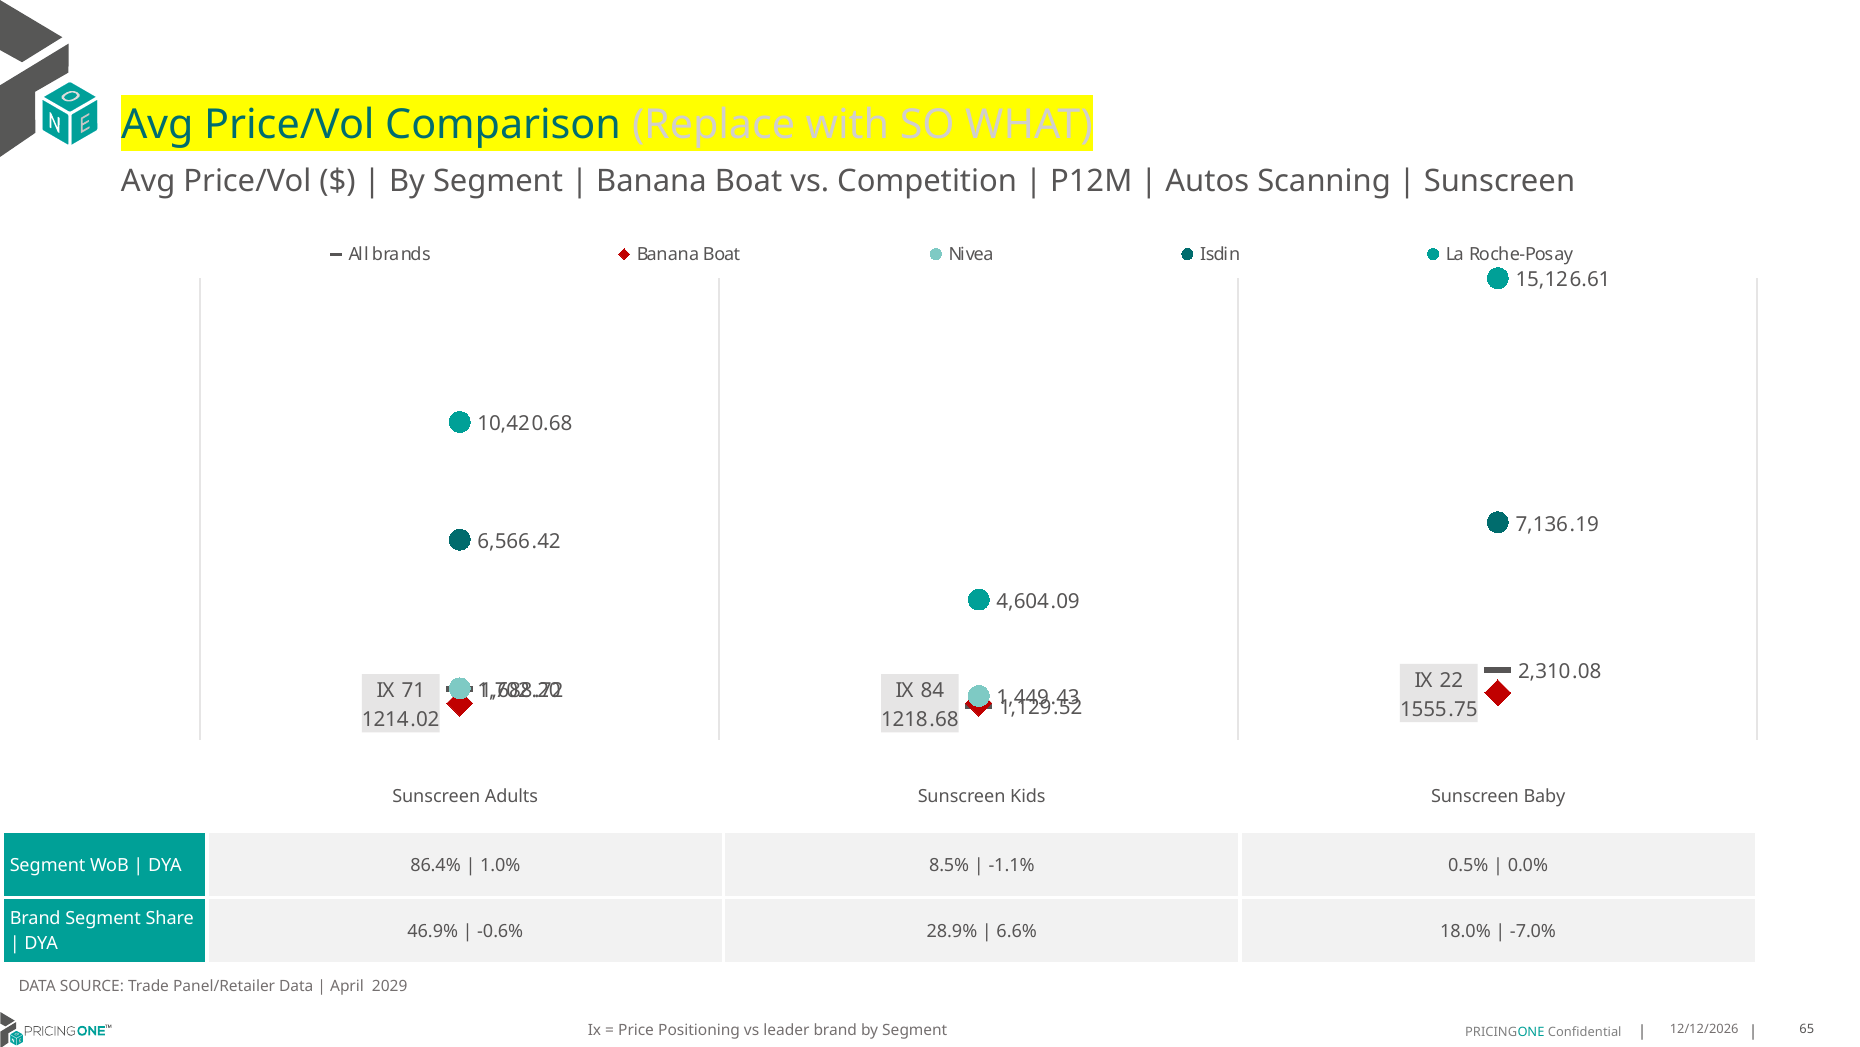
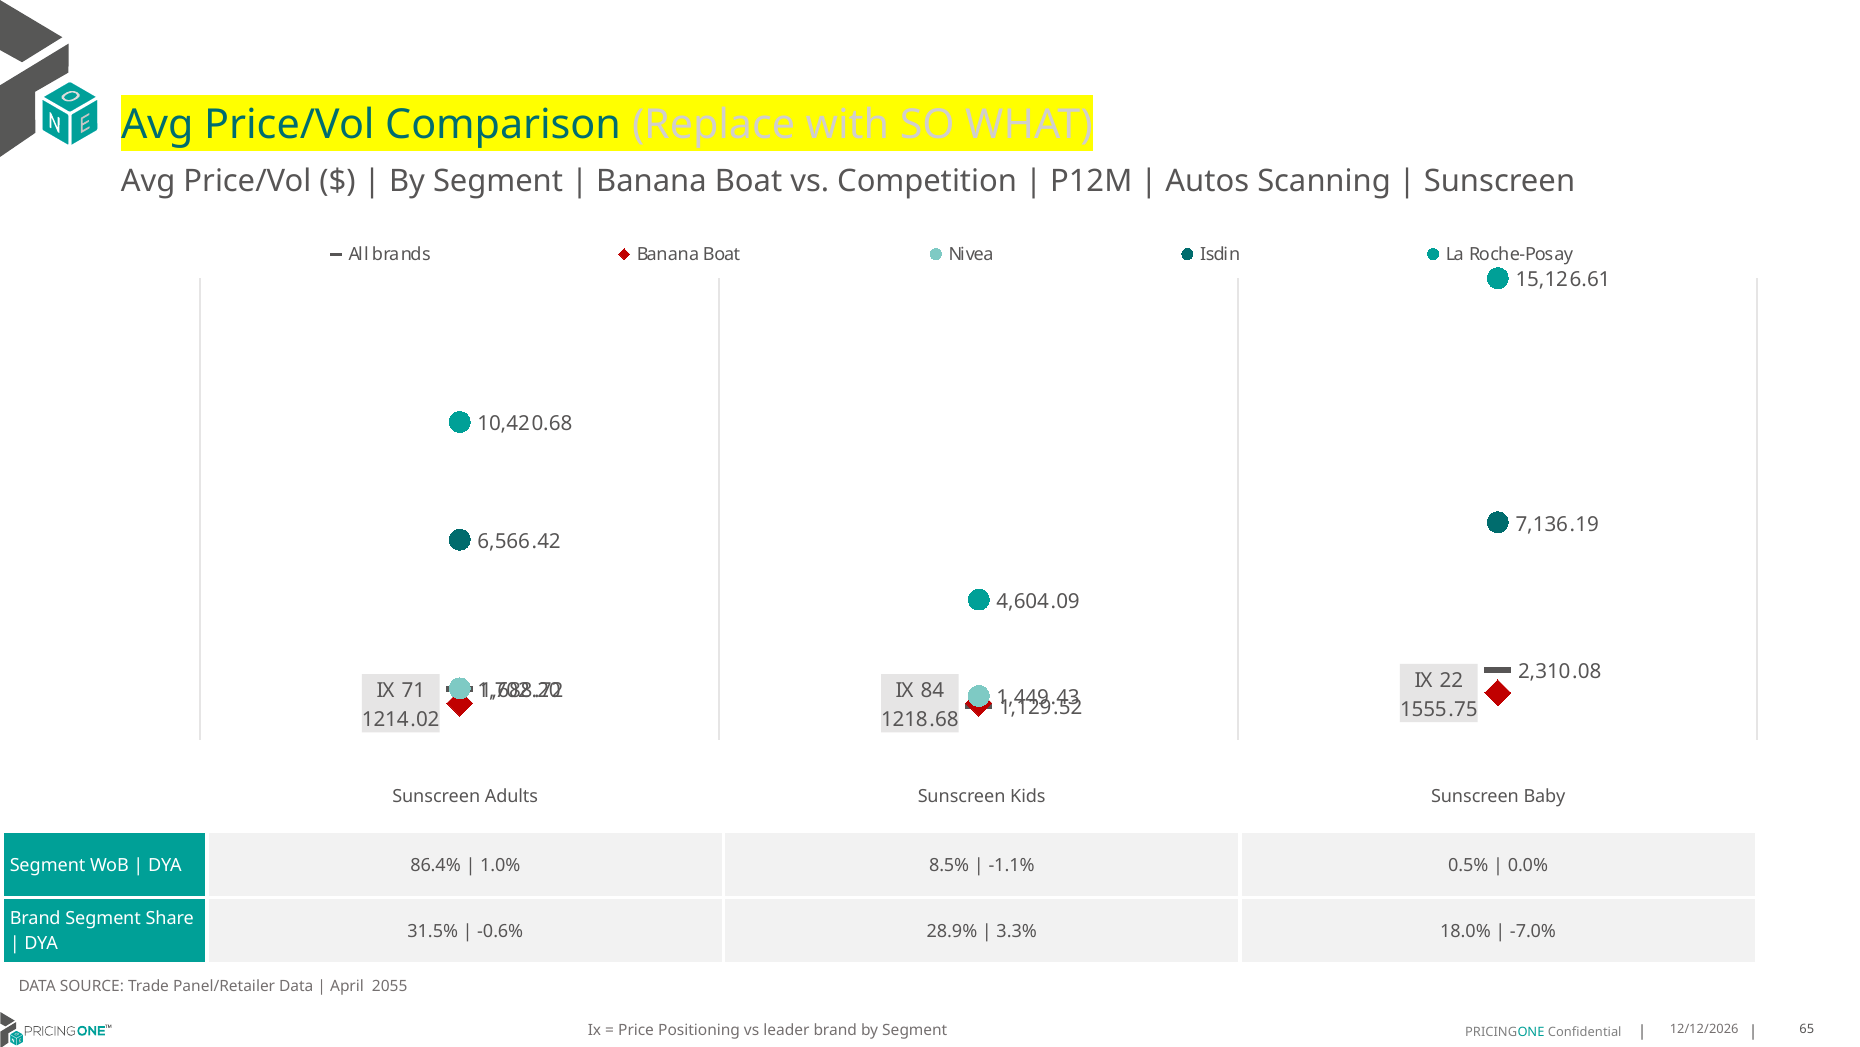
46.9%: 46.9% -> 31.5%
6.6%: 6.6% -> 3.3%
2029: 2029 -> 2055
